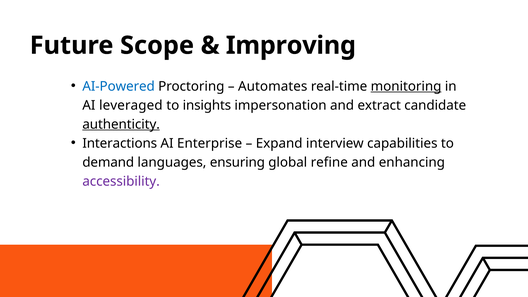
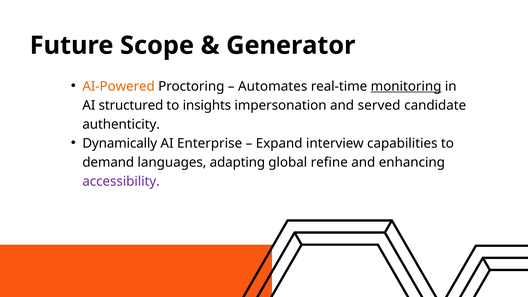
Improving: Improving -> Generator
AI-Powered colour: blue -> orange
leveraged: leveraged -> structured
extract: extract -> served
authenticity underline: present -> none
Interactions: Interactions -> Dynamically
ensuring: ensuring -> adapting
